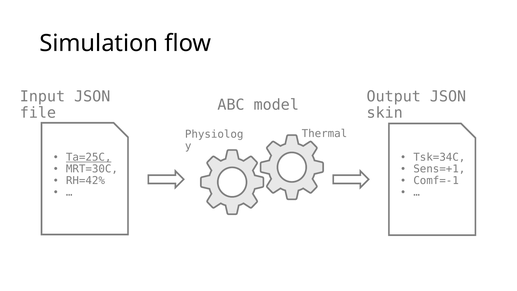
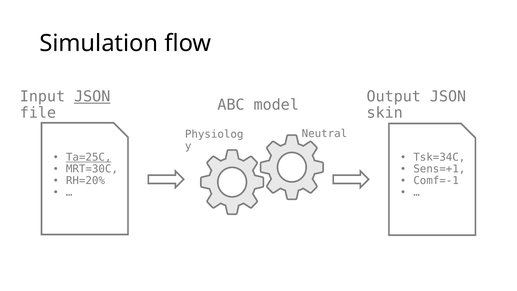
JSON at (92, 97) underline: none -> present
Thermal: Thermal -> Neutral
RH=42%: RH=42% -> RH=20%
